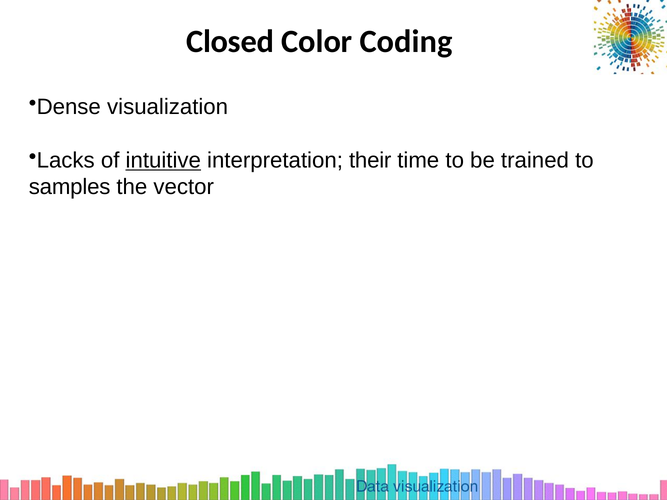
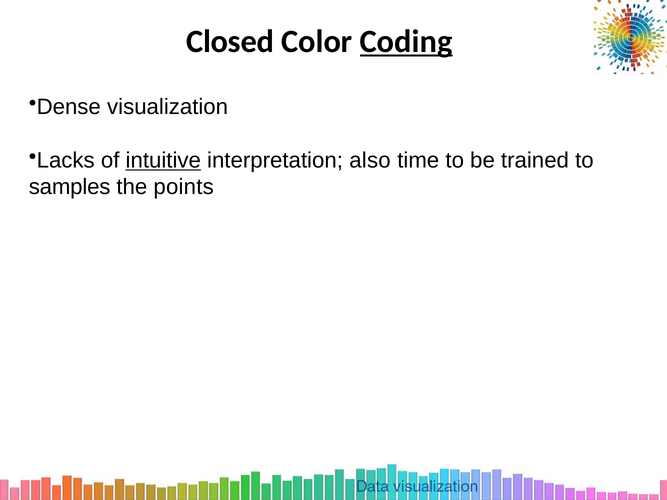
Coding underline: none -> present
their: their -> also
vector: vector -> points
